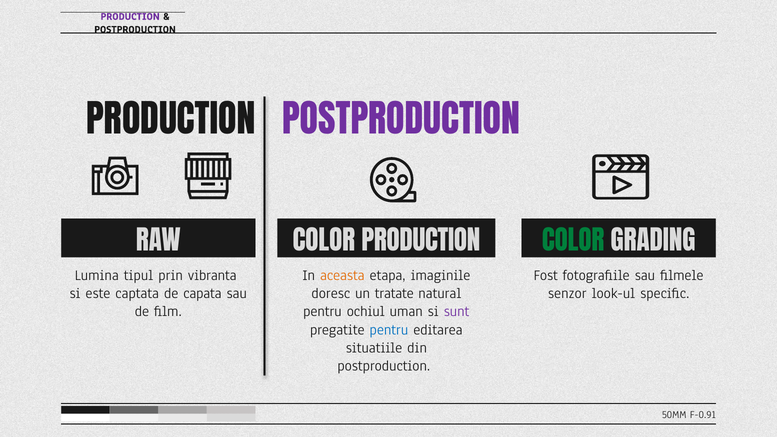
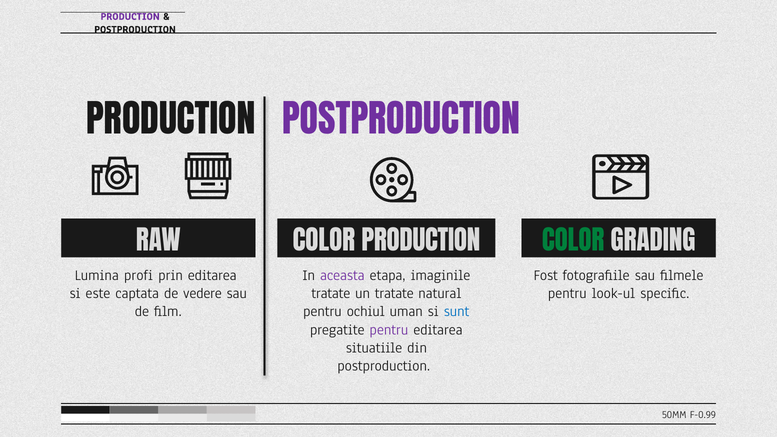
tipul: tipul -> profi
prin vibranta: vibranta -> editarea
aceasta colour: orange -> purple
capata: capata -> vedere
doresc at (331, 293): doresc -> tratate
senzor at (567, 293): senzor -> pentru
sunt colour: purple -> blue
pentru at (389, 330) colour: blue -> purple
F-0.91: F-0.91 -> F-0.99
